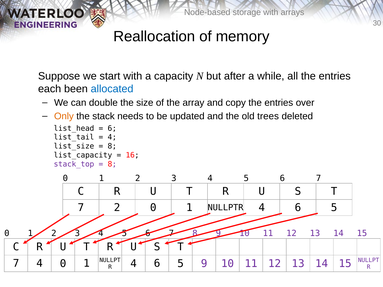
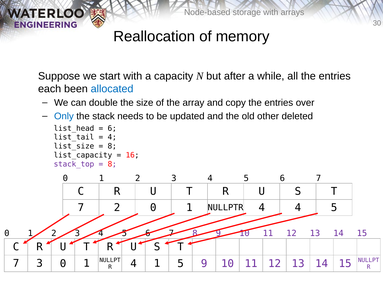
Only colour: orange -> blue
trees: trees -> other
NULLPTR 4 6: 6 -> 4
7 4: 4 -> 3
R 4 6: 6 -> 1
